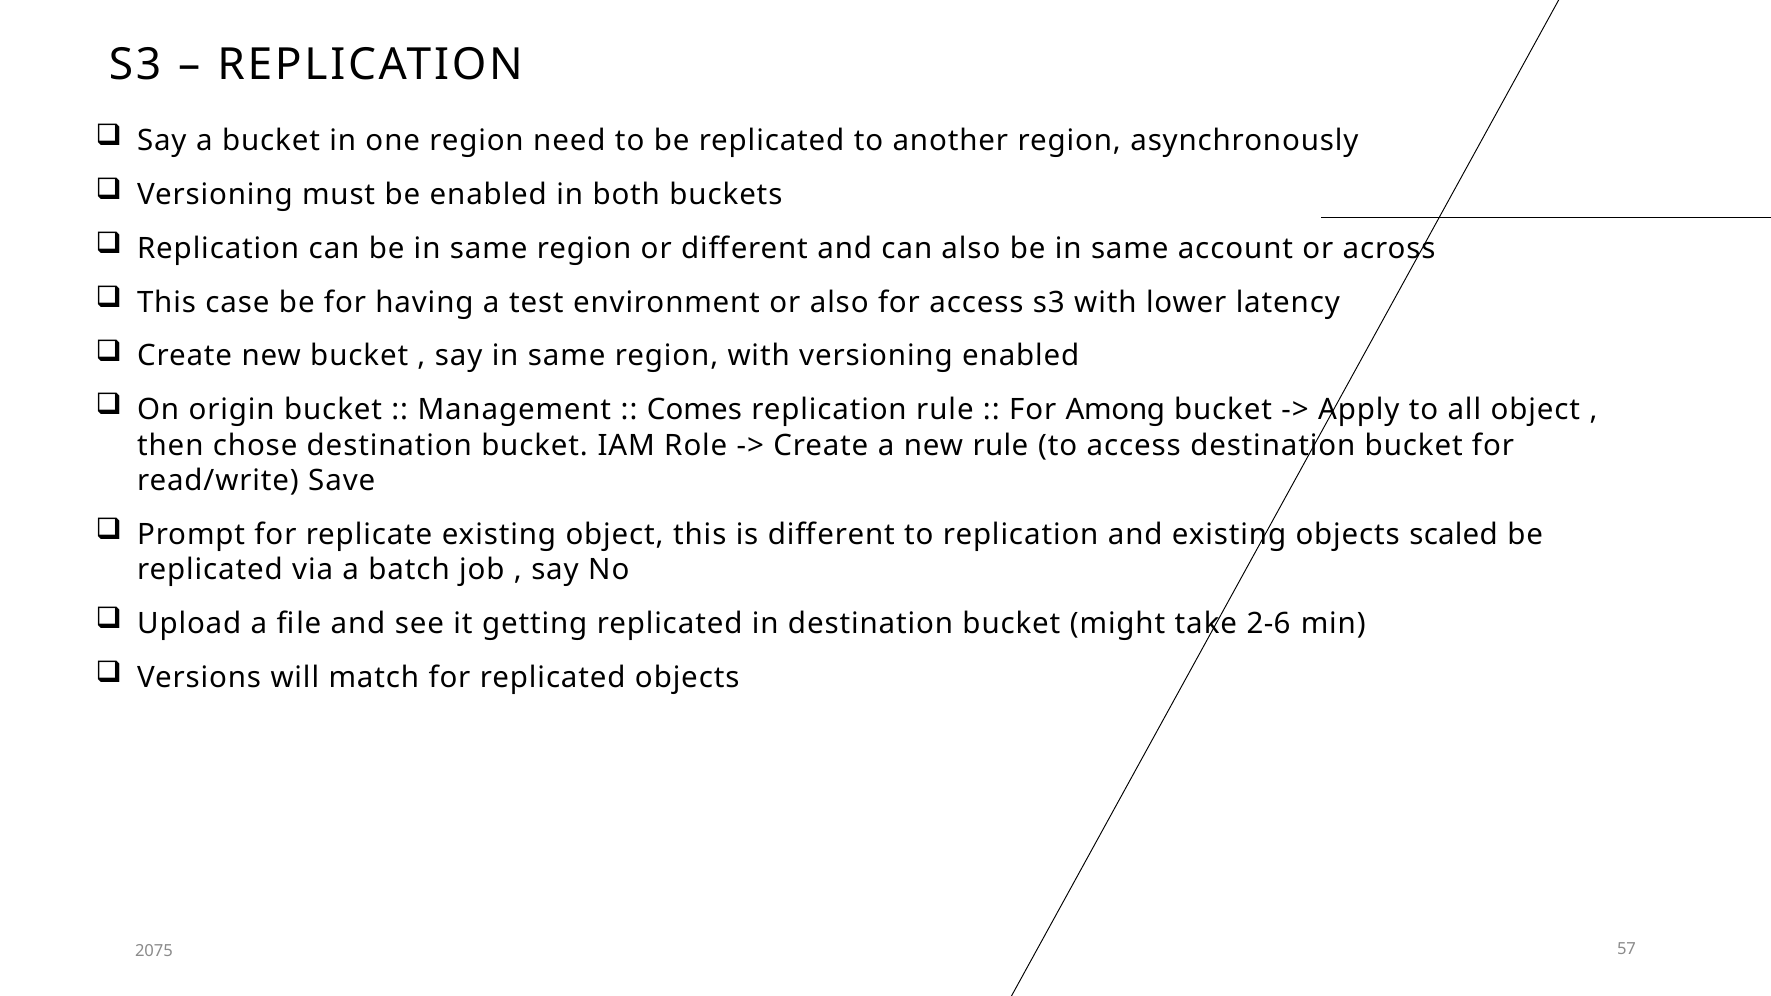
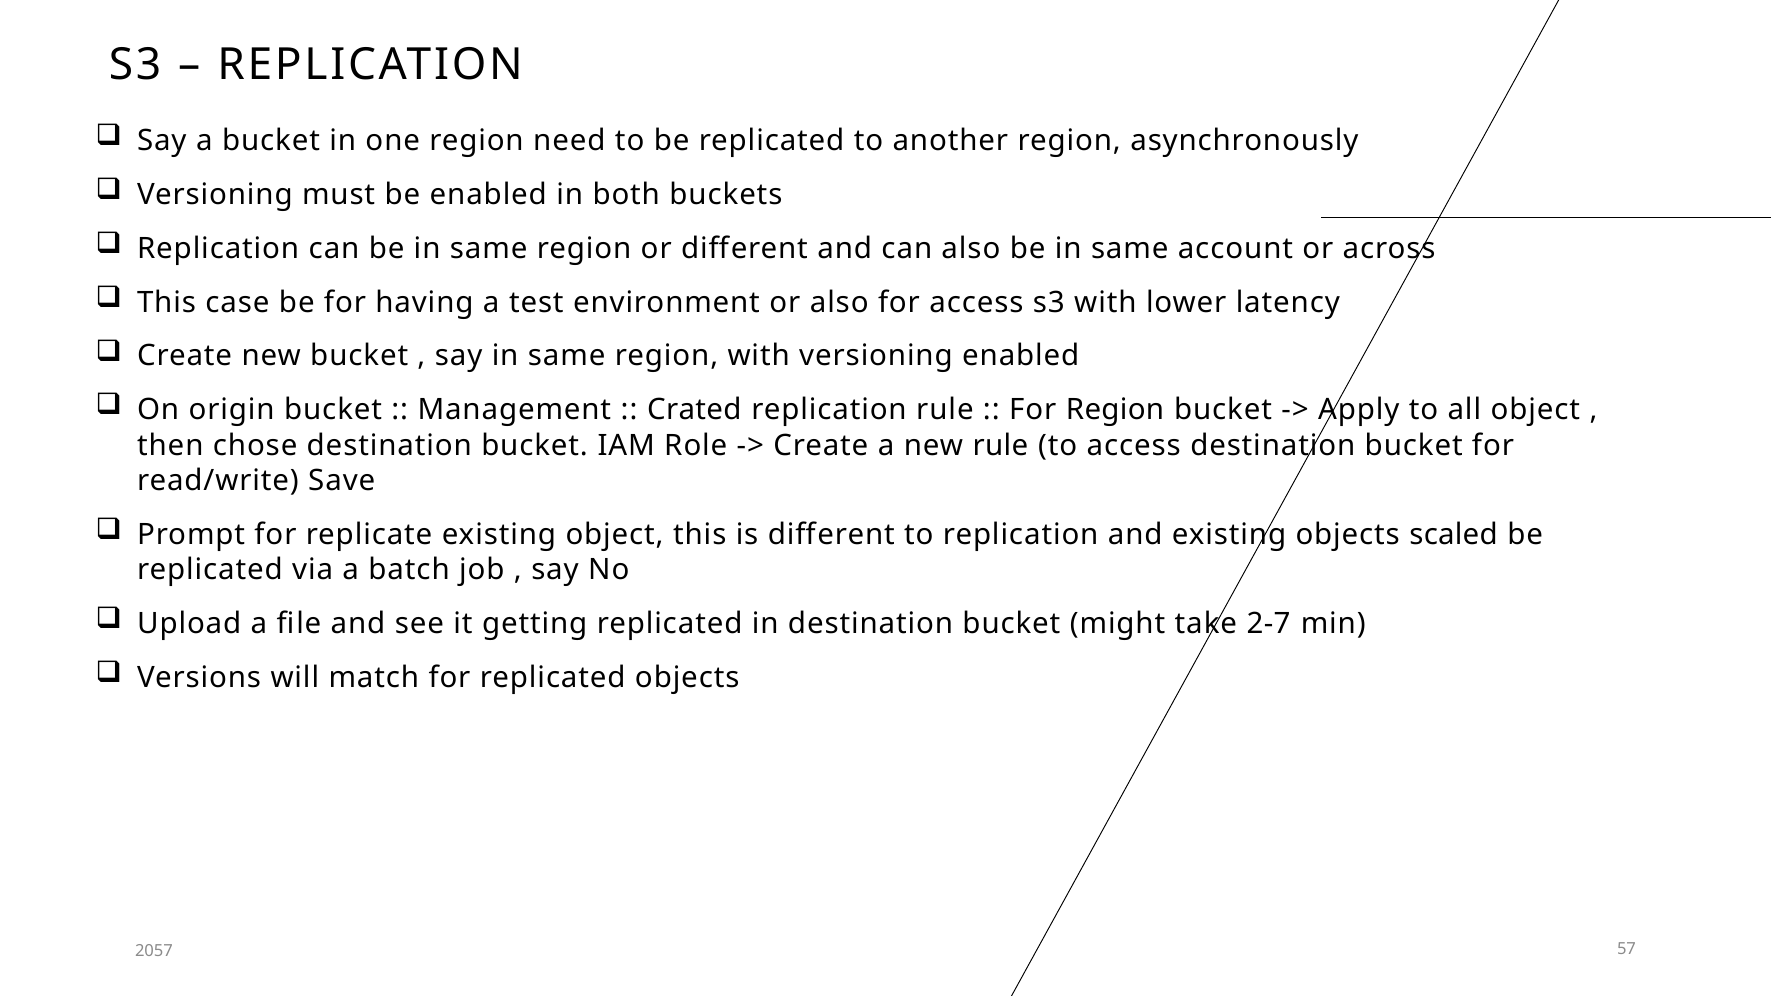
Comes: Comes -> Crated
For Among: Among -> Region
2-6: 2-6 -> 2-7
2075: 2075 -> 2057
